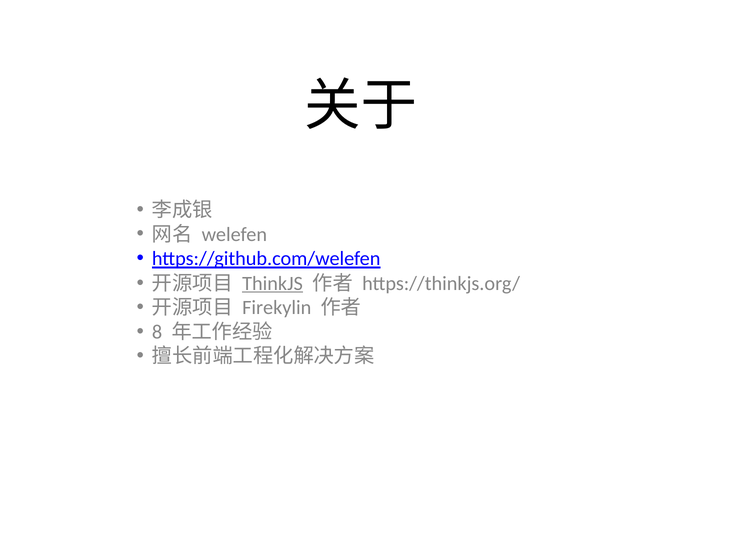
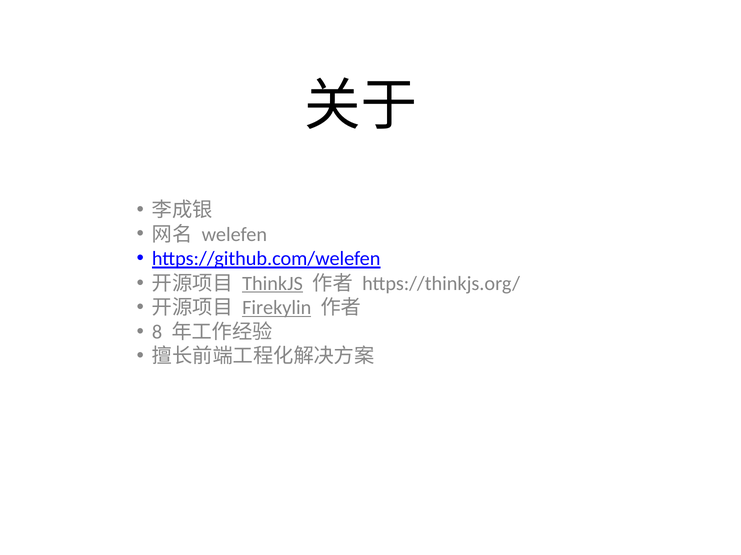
Firekylin underline: none -> present
